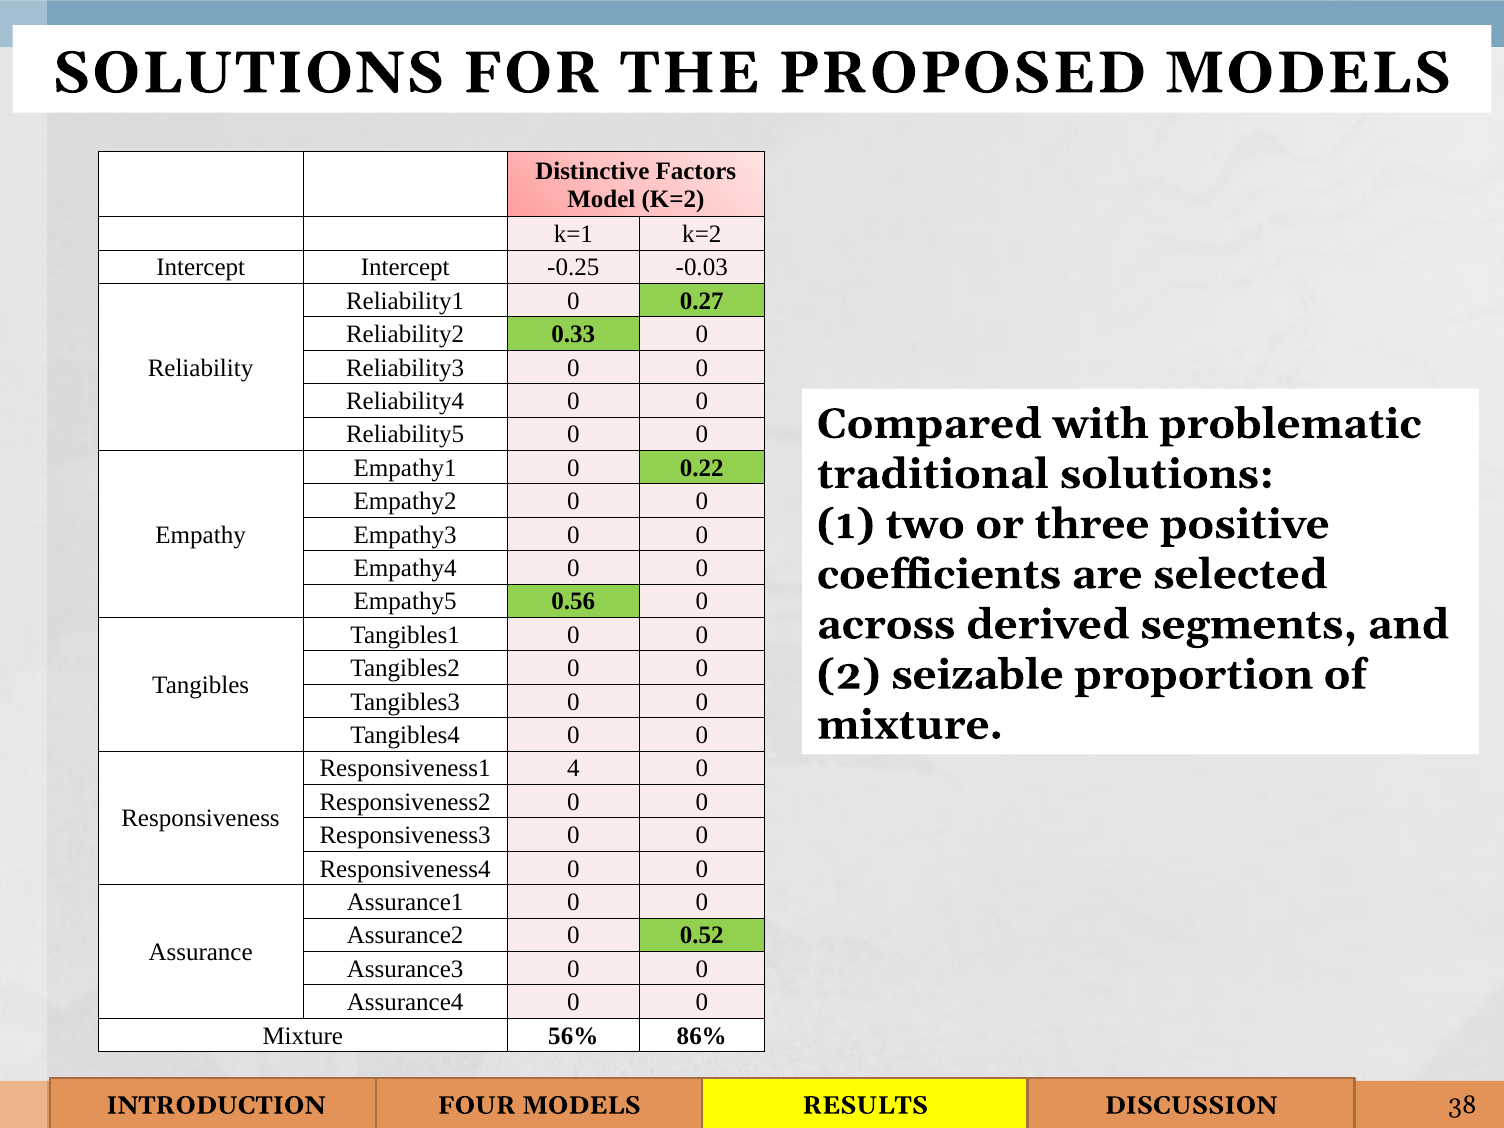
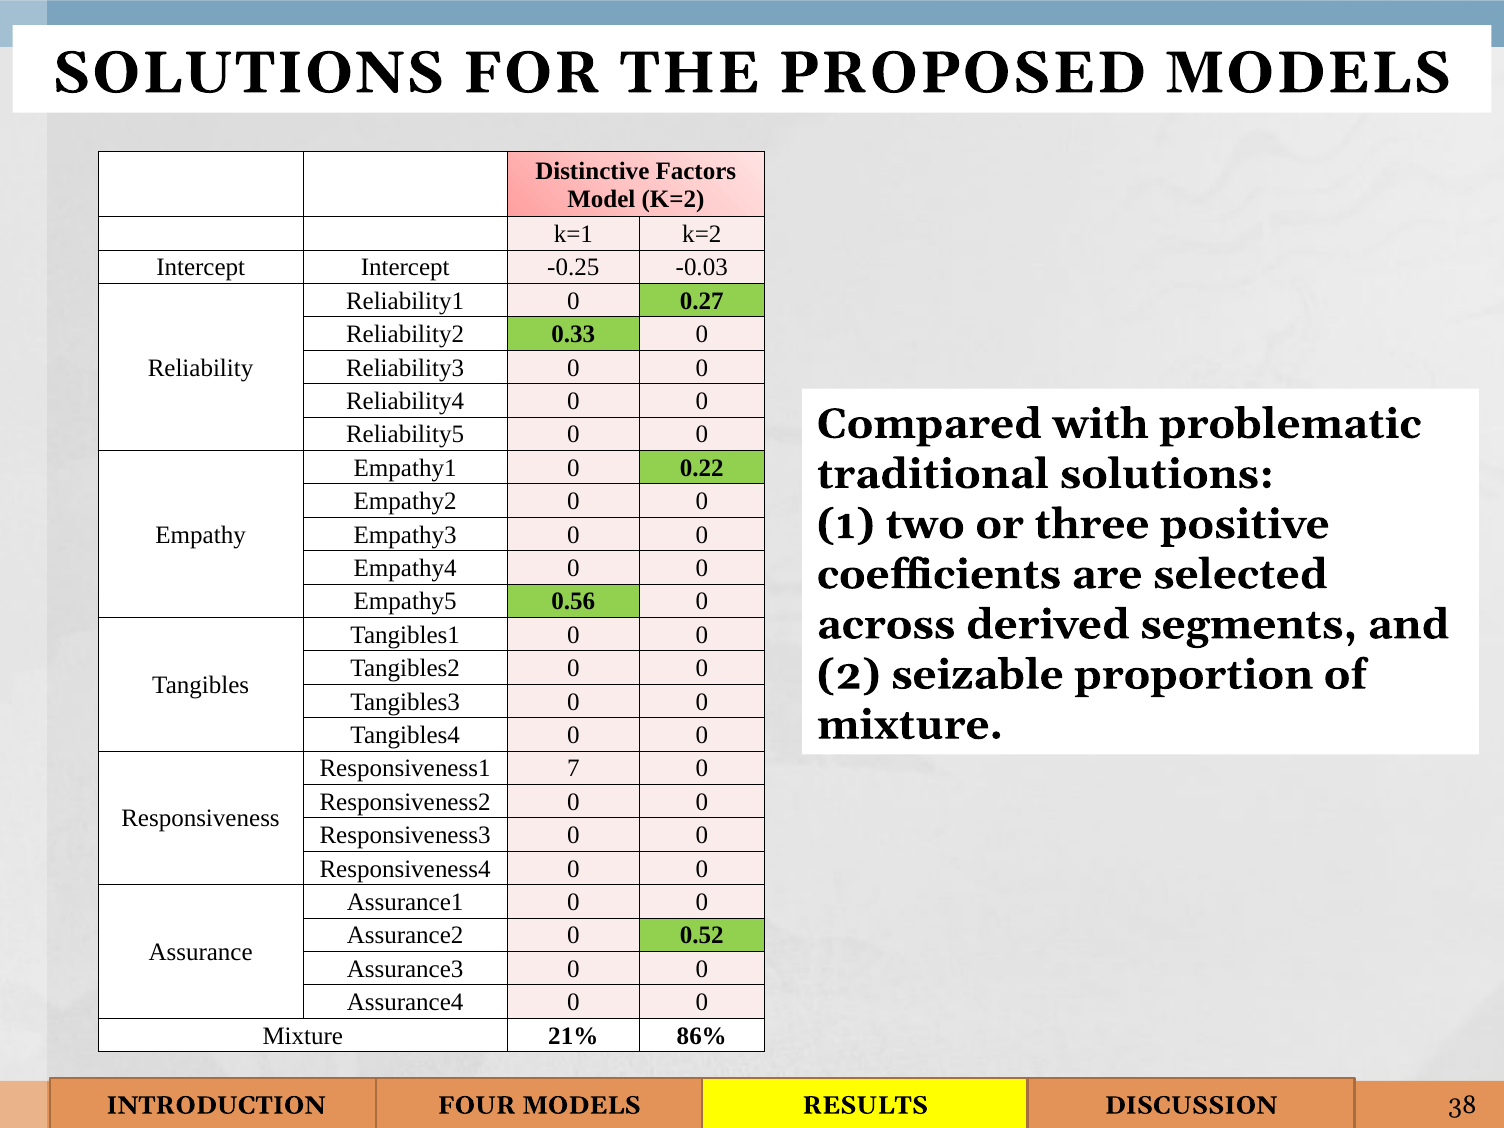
4: 4 -> 7
56%: 56% -> 21%
